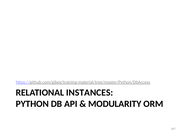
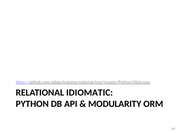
INSTANCES: INSTANCES -> IDIOMATIC
